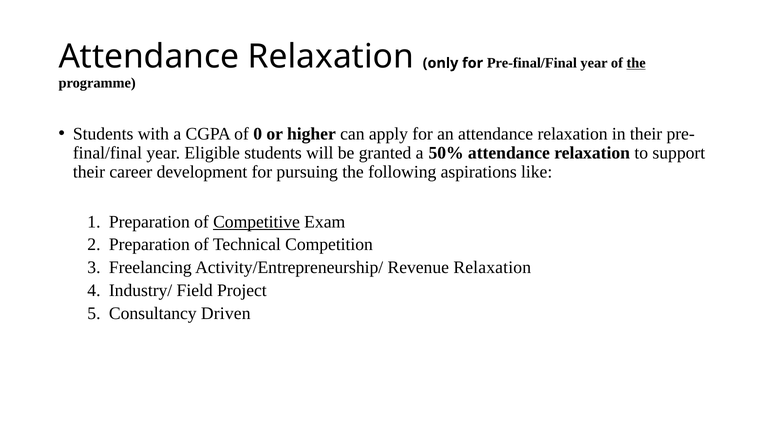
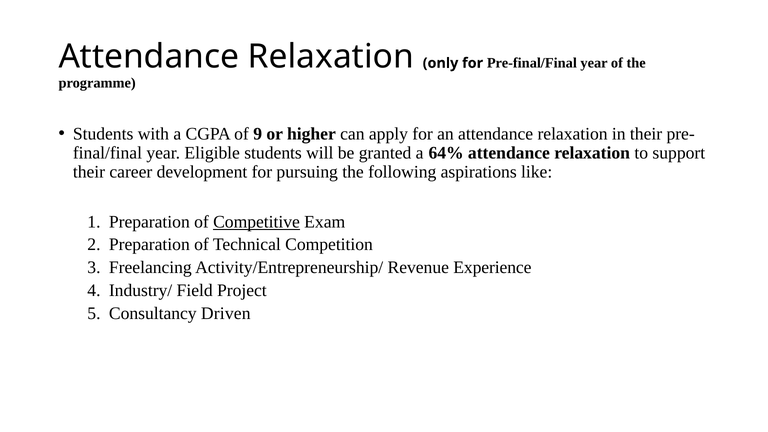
the at (636, 63) underline: present -> none
0: 0 -> 9
50%: 50% -> 64%
Revenue Relaxation: Relaxation -> Experience
